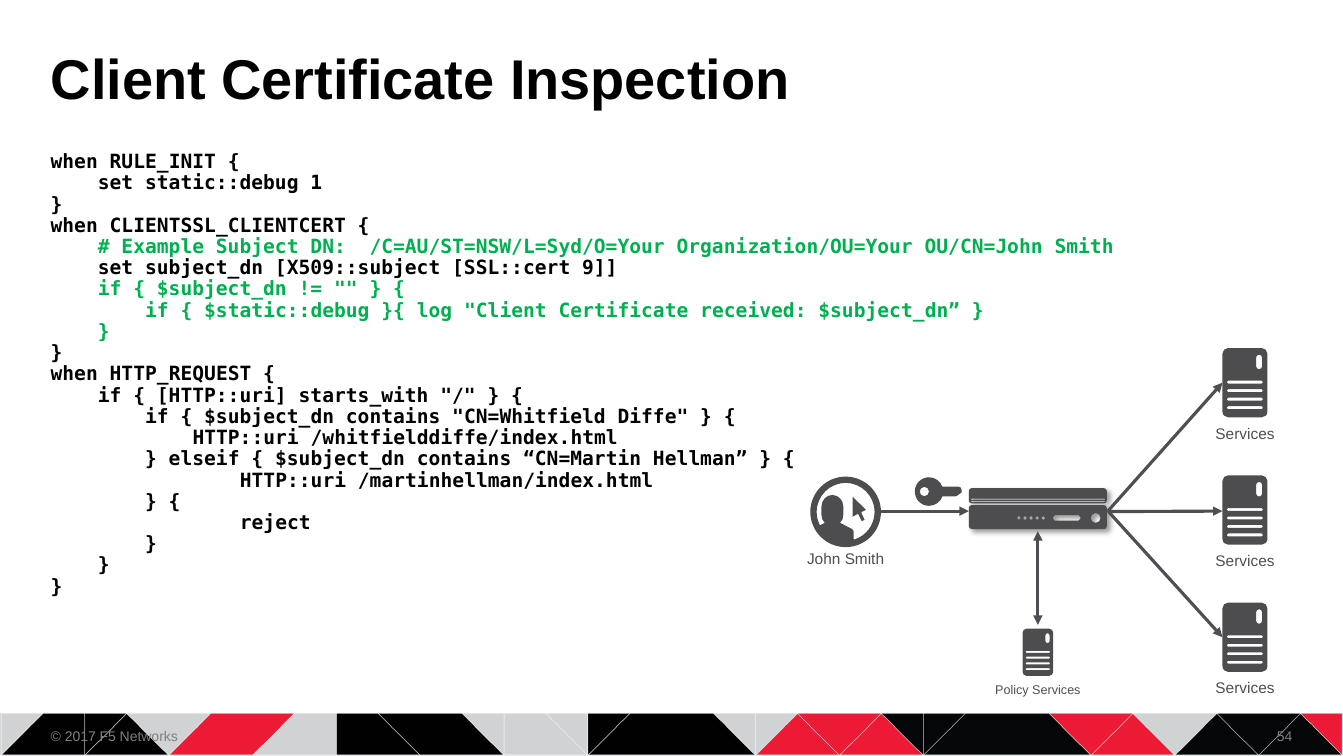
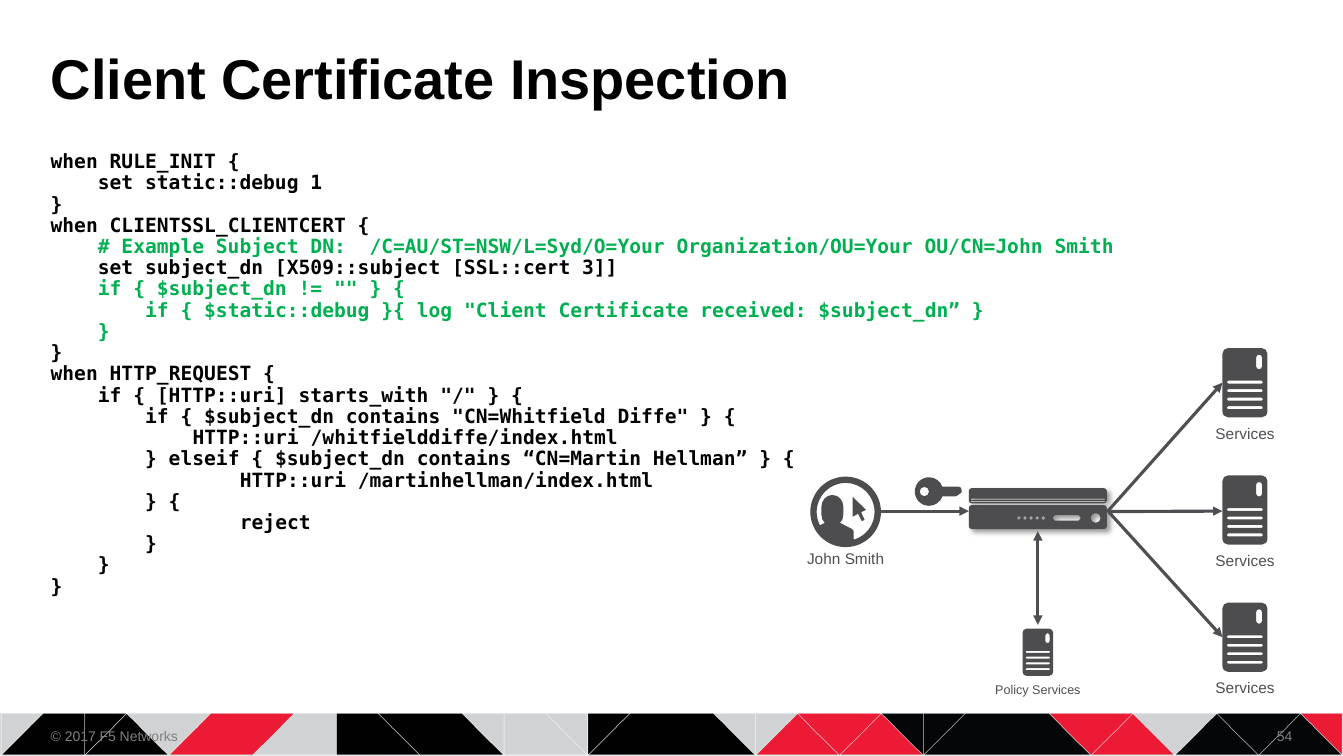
9: 9 -> 3
